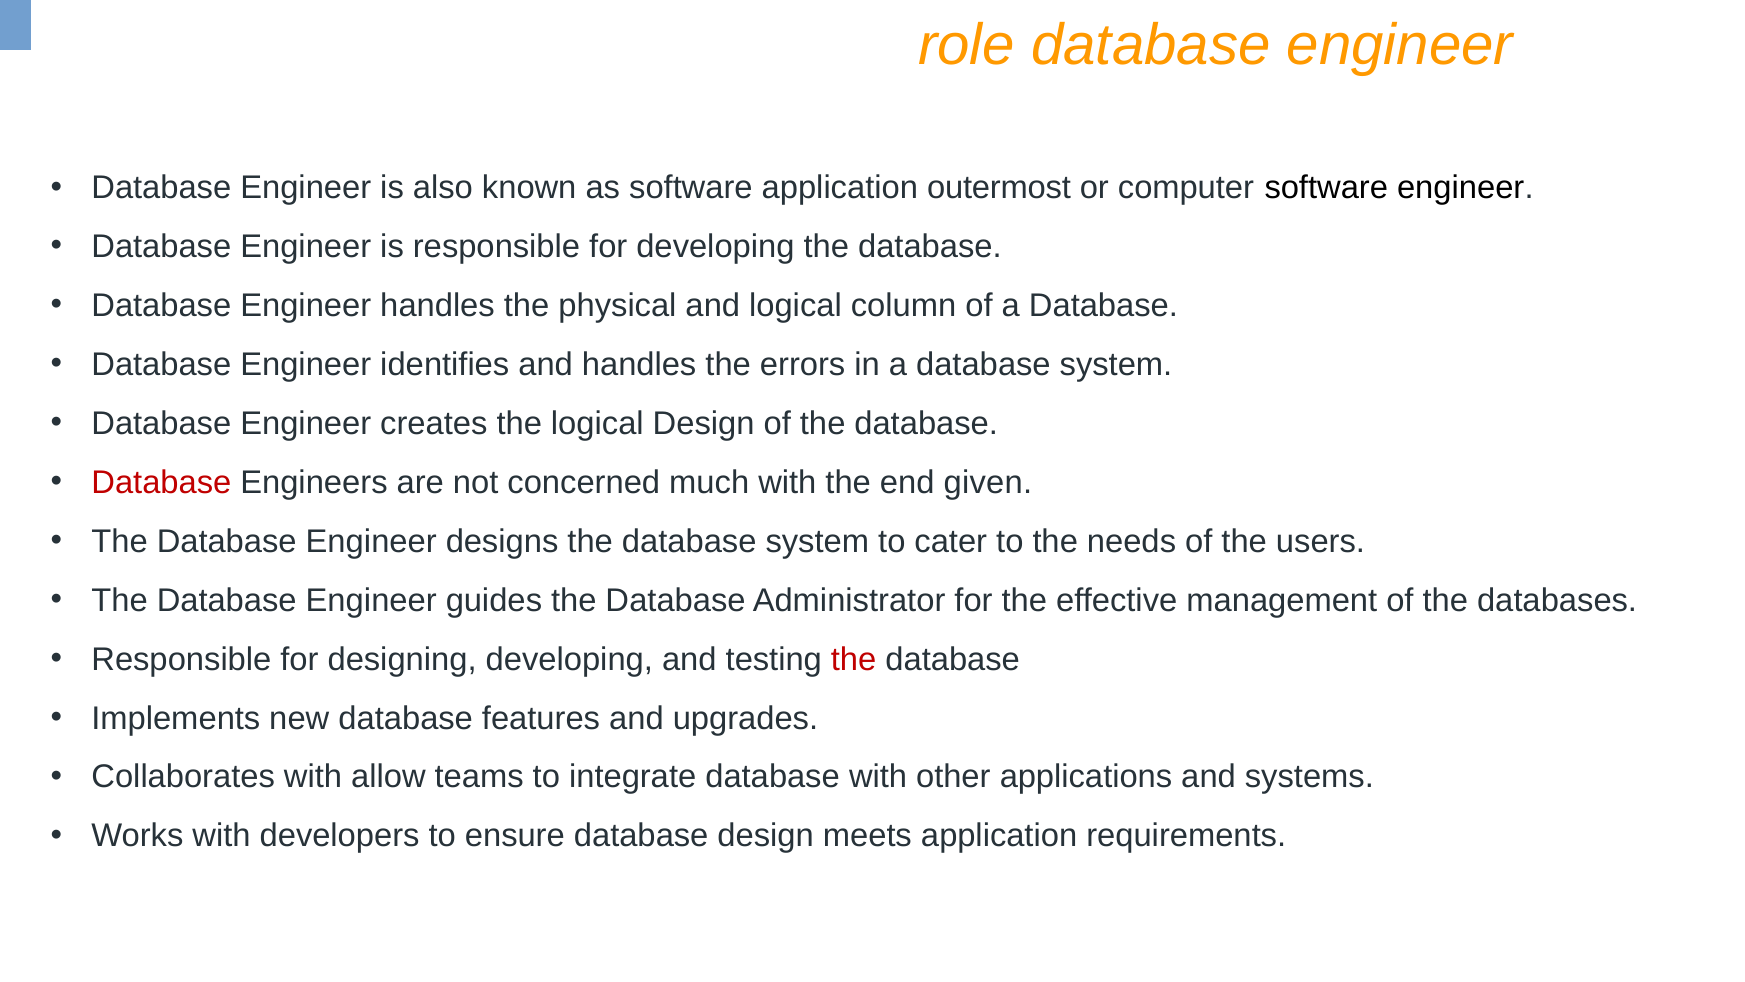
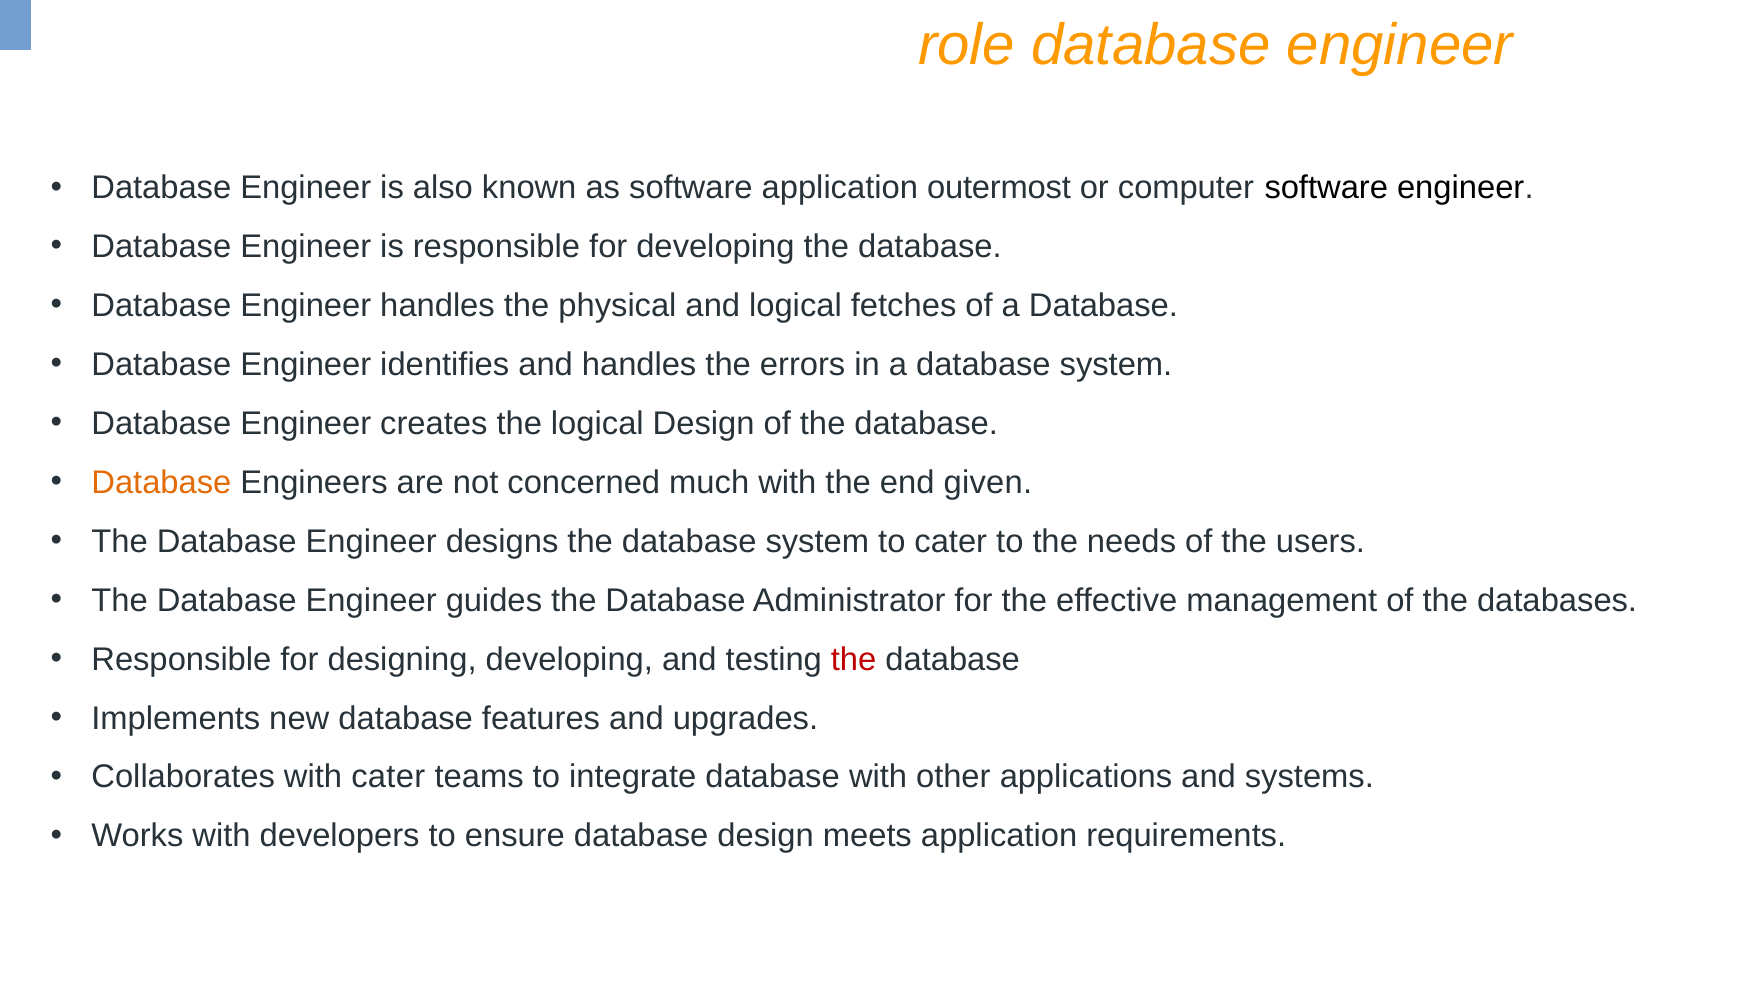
column: column -> fetches
Database at (161, 482) colour: red -> orange
with allow: allow -> cater
